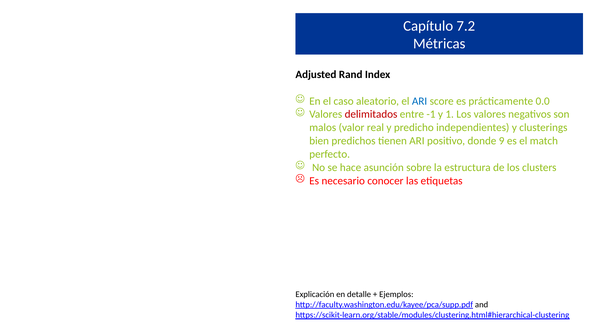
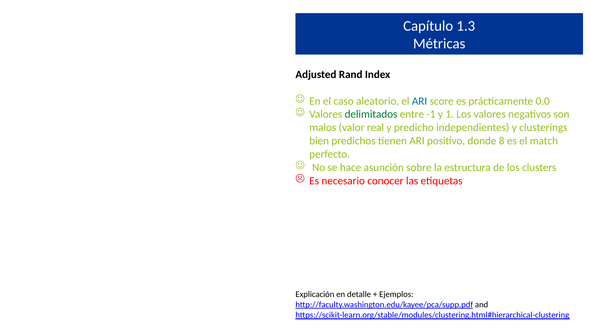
7.2: 7.2 -> 1.3
delimitados colour: red -> green
9: 9 -> 8
